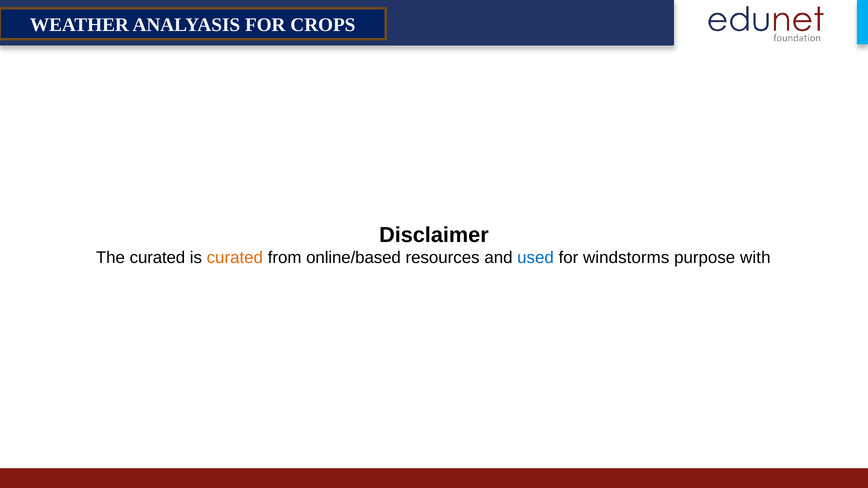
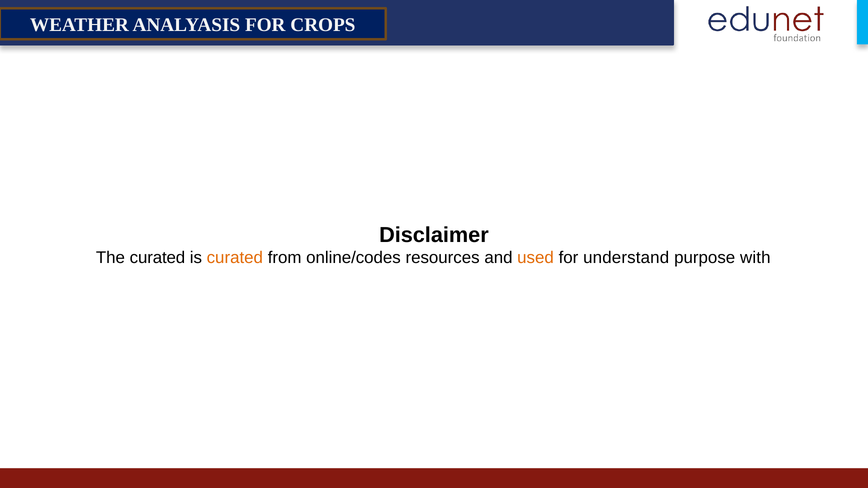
online/based: online/based -> online/codes
used colour: blue -> orange
windstorms: windstorms -> understand
